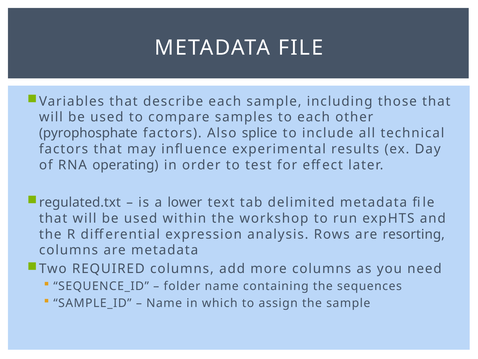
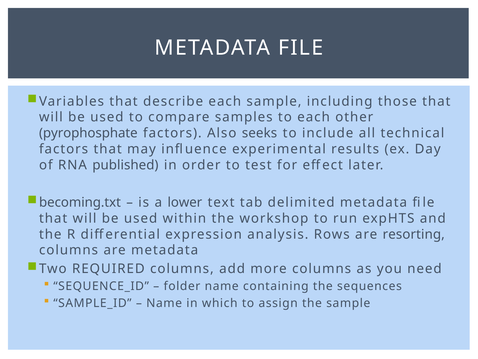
splice: splice -> seeks
operating: operating -> published
regulated.txt: regulated.txt -> becoming.txt
